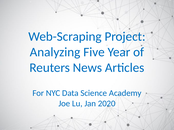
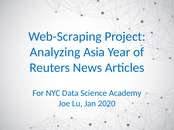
Five: Five -> Asia
